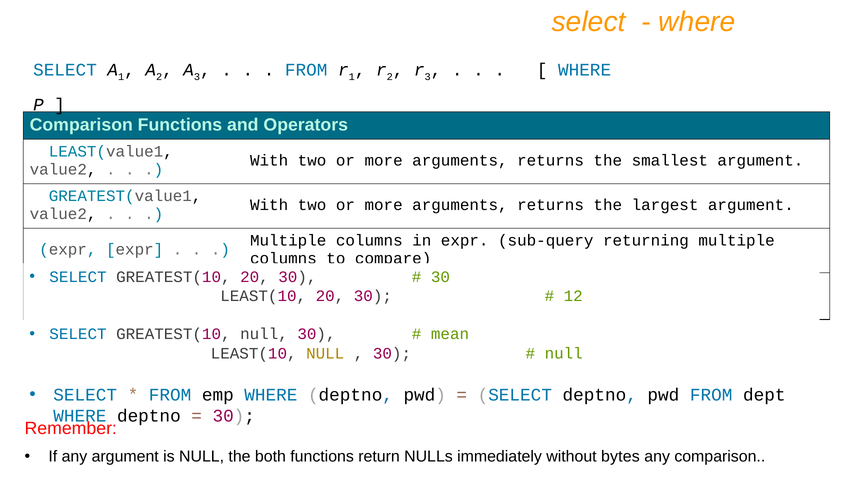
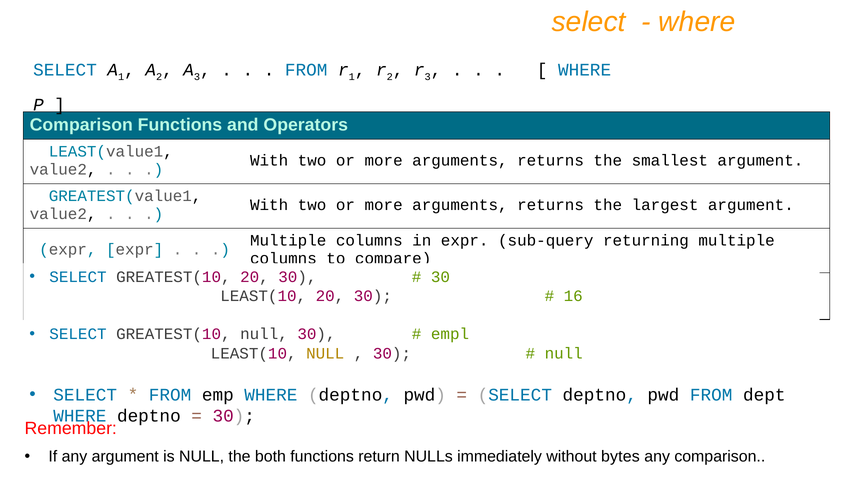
12: 12 -> 16
mean: mean -> empl
